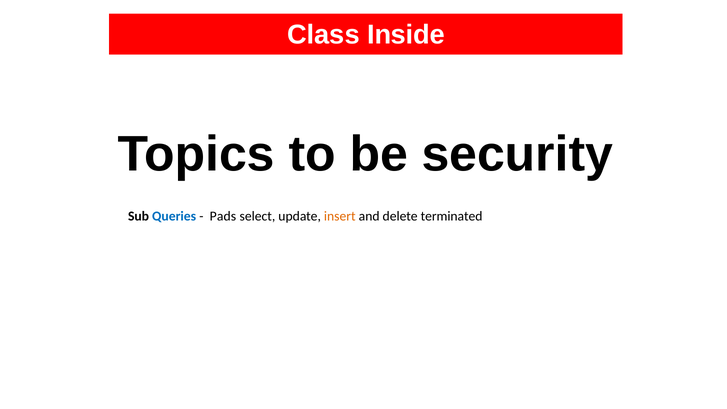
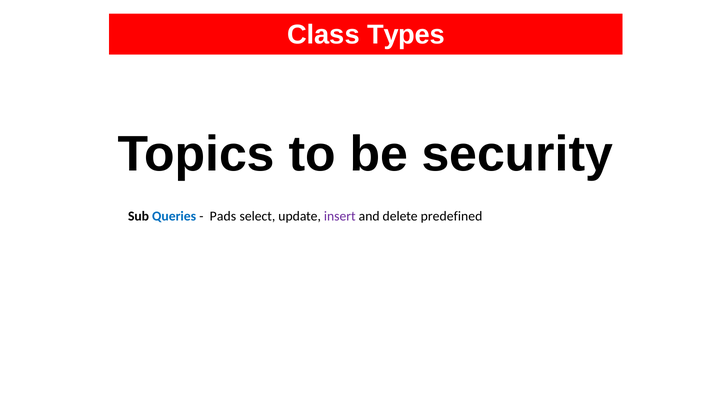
Inside: Inside -> Types
insert colour: orange -> purple
terminated: terminated -> predefined
